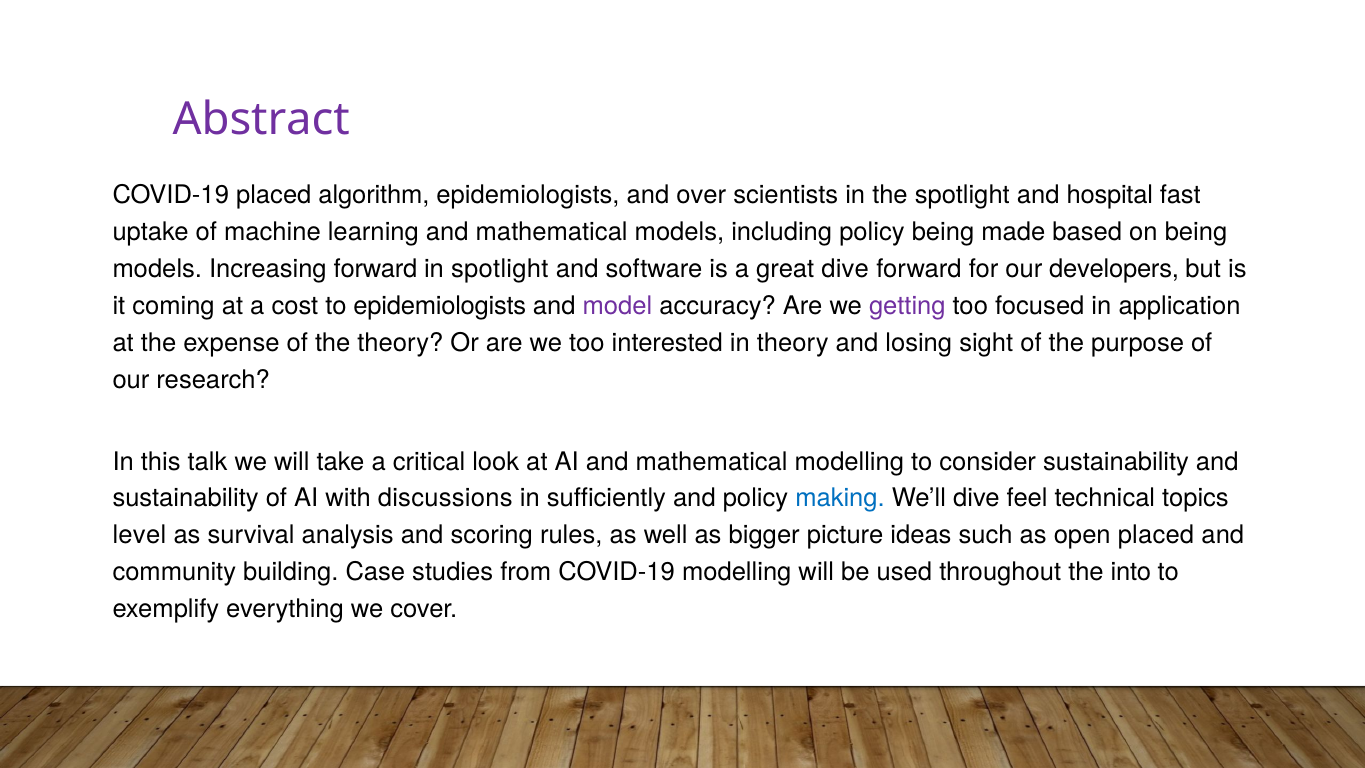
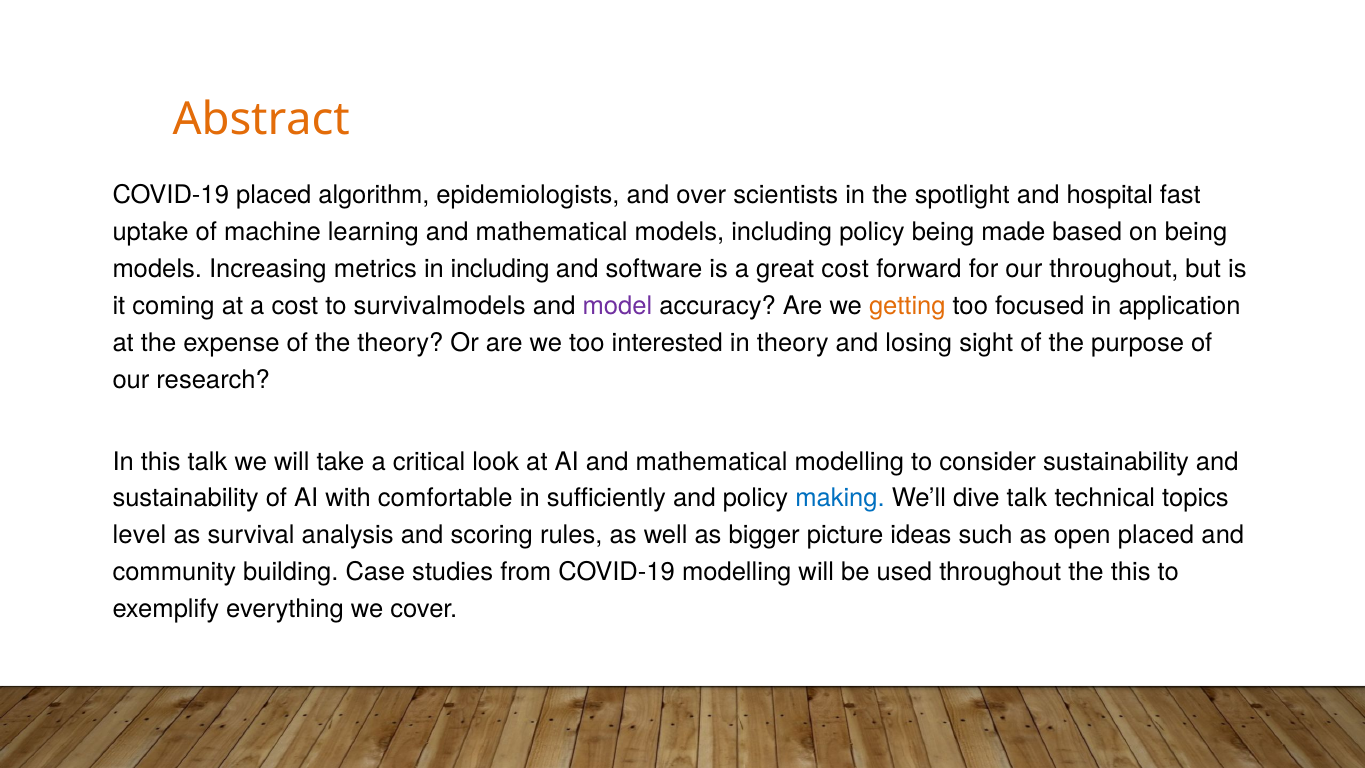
Abstract colour: purple -> orange
Increasing forward: forward -> metrics
in spotlight: spotlight -> including
great dive: dive -> cost
our developers: developers -> throughout
to epidemiologists: epidemiologists -> survivalmodels
getting colour: purple -> orange
discussions: discussions -> comfortable
dive feel: feel -> talk
the into: into -> this
